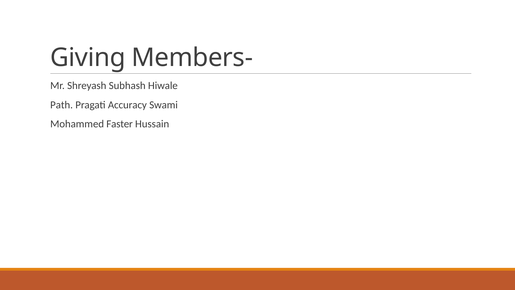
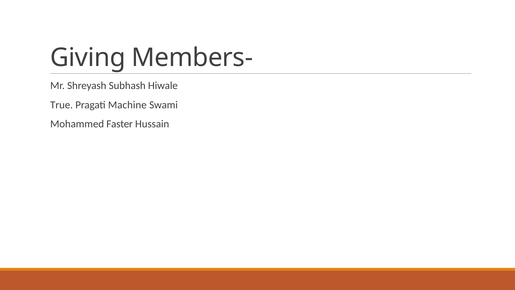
Path: Path -> True
Accuracy: Accuracy -> Machine
